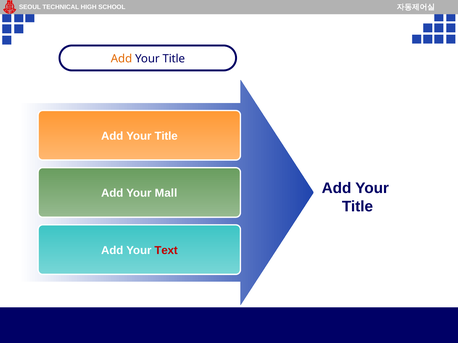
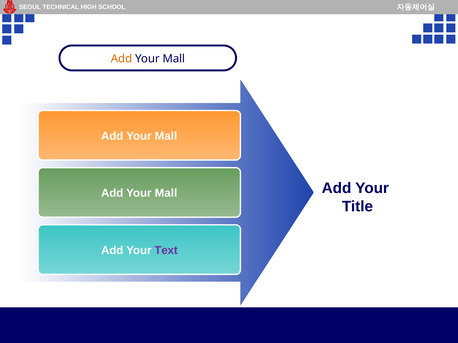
Title at (174, 59): Title -> Mall
Title at (166, 136): Title -> Mall
Text colour: red -> purple
